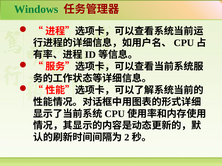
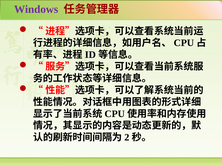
Windows colour: green -> purple
